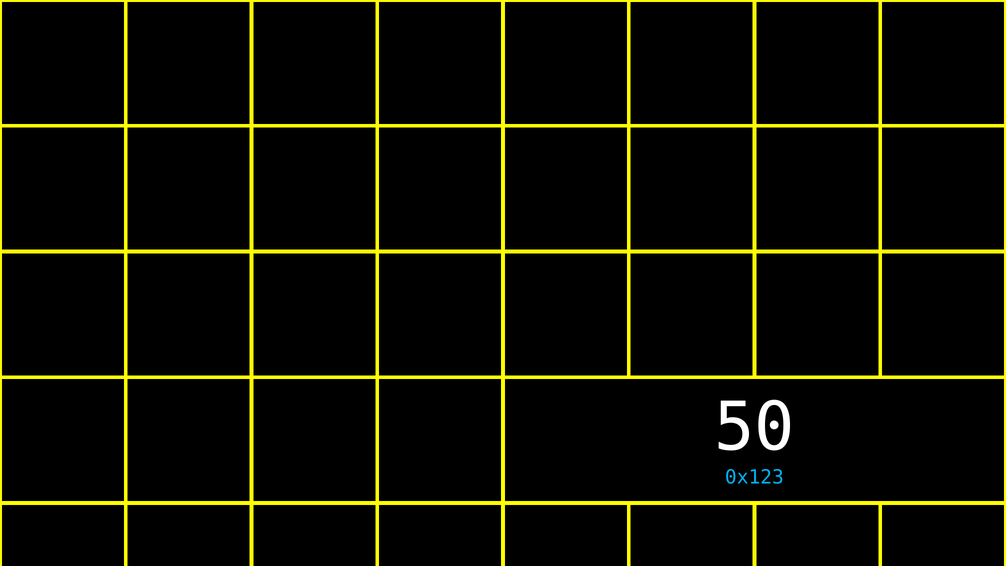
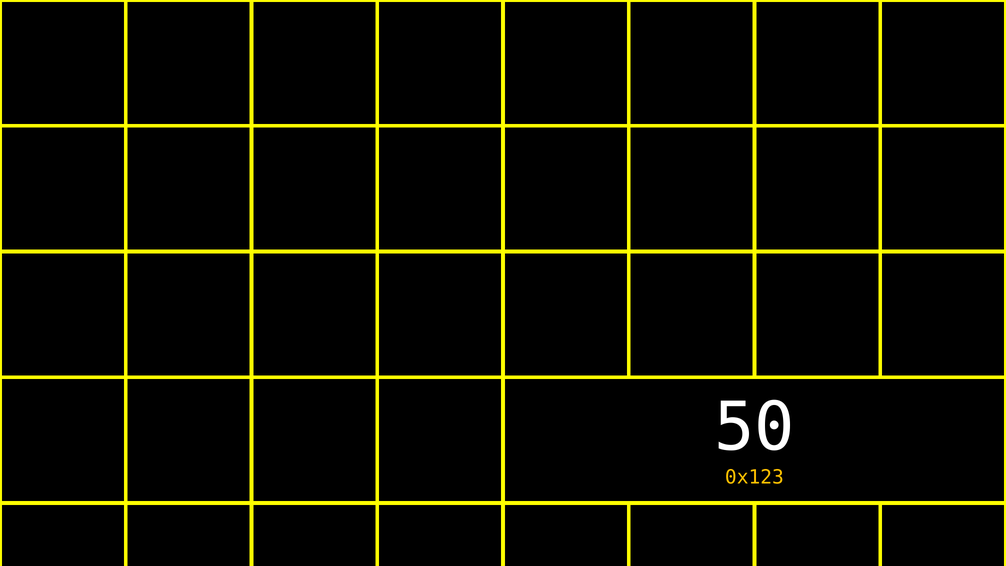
0x123 colour: light blue -> yellow
